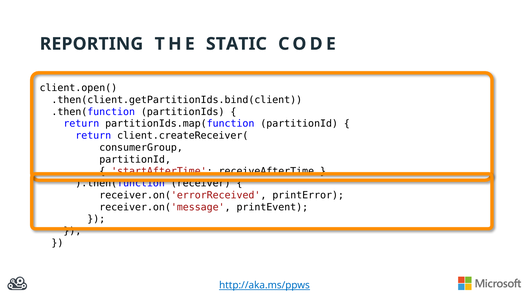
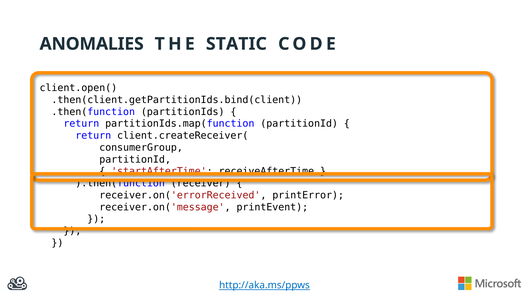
REPORTING: REPORTING -> ANOMALIES
